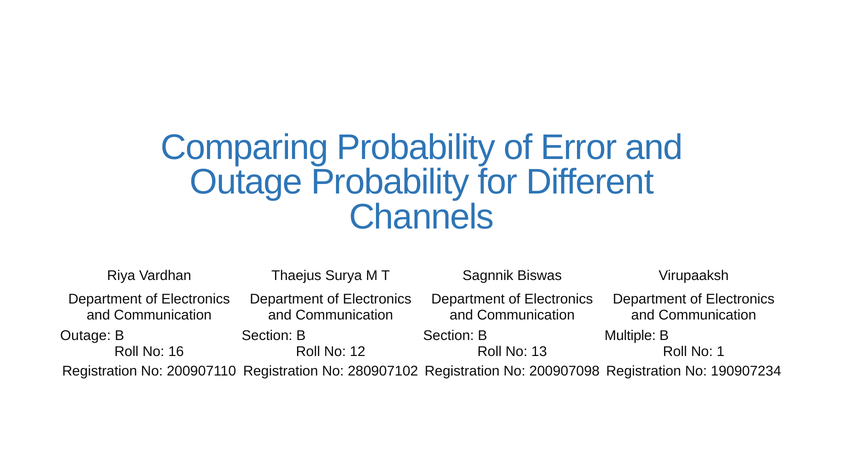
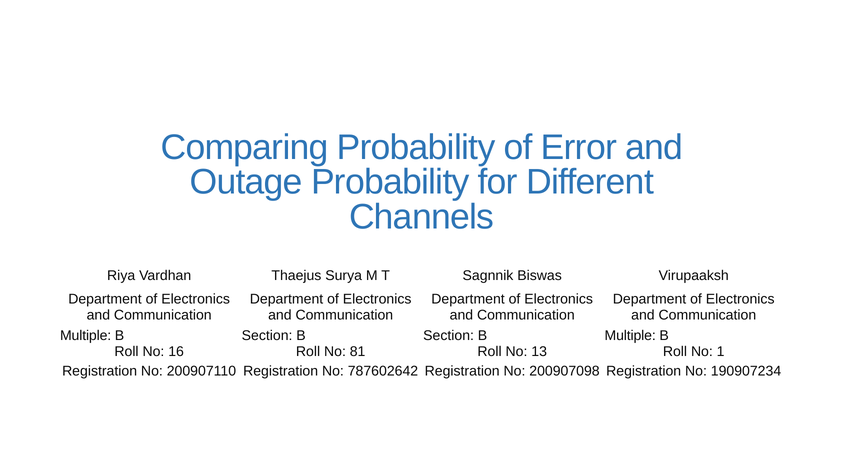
Outage at (86, 336): Outage -> Multiple
12: 12 -> 81
280907102: 280907102 -> 787602642
